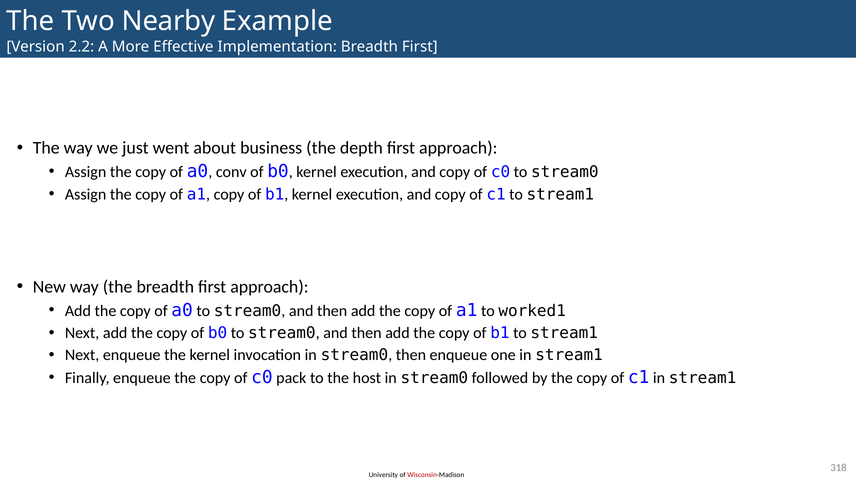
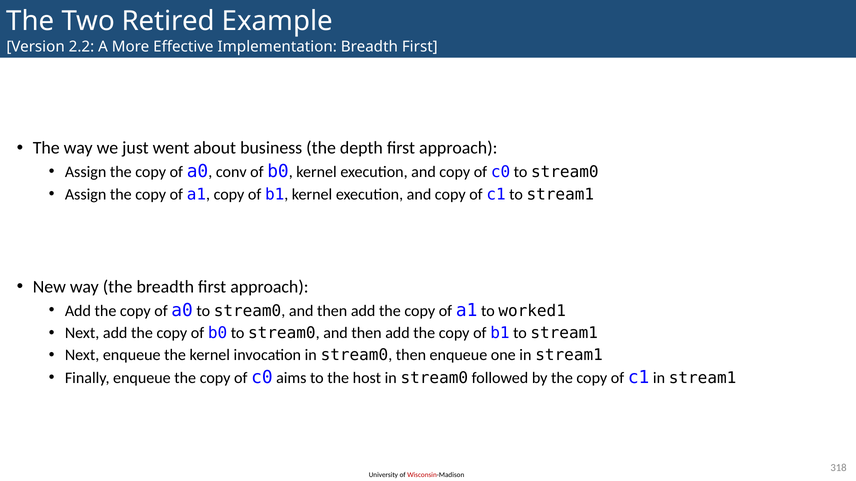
Nearby: Nearby -> Retired
pack: pack -> aims
